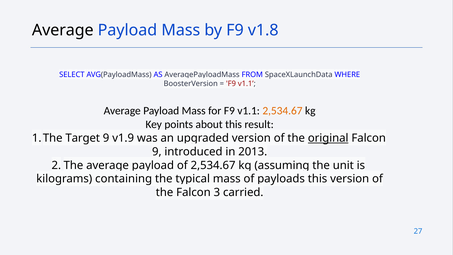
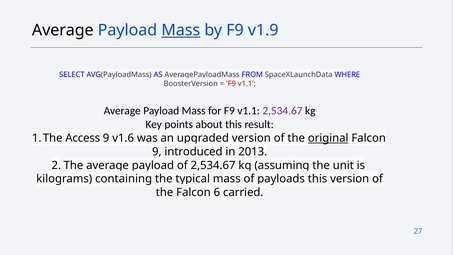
Mass at (181, 30) underline: none -> present
v1.8: v1.8 -> v1.9
2,534.67 at (282, 111) colour: orange -> purple
Target: Target -> Access
v1.9: v1.9 -> v1.6
3: 3 -> 6
